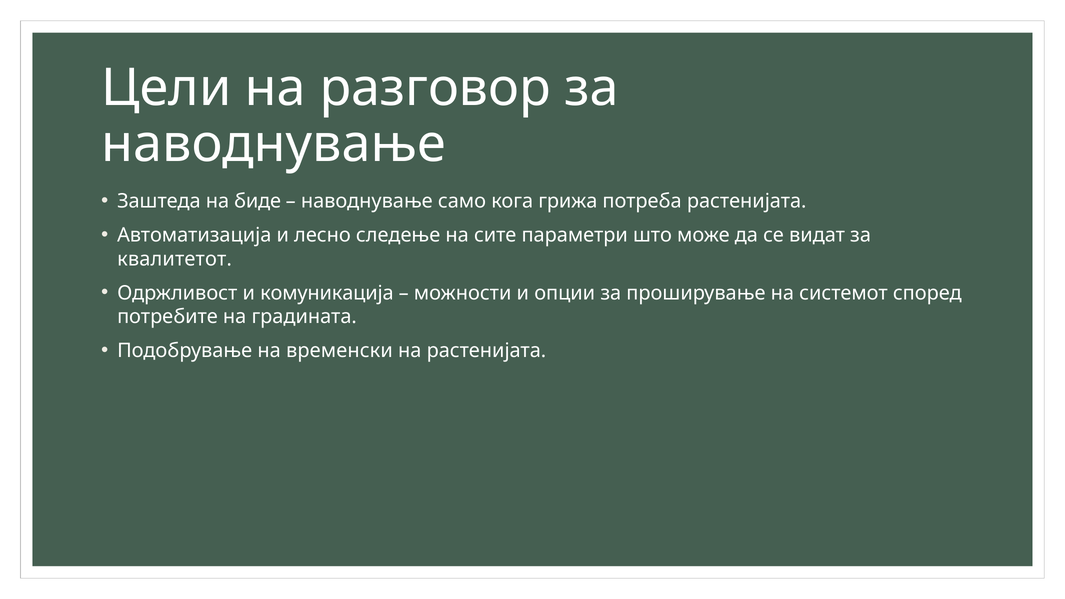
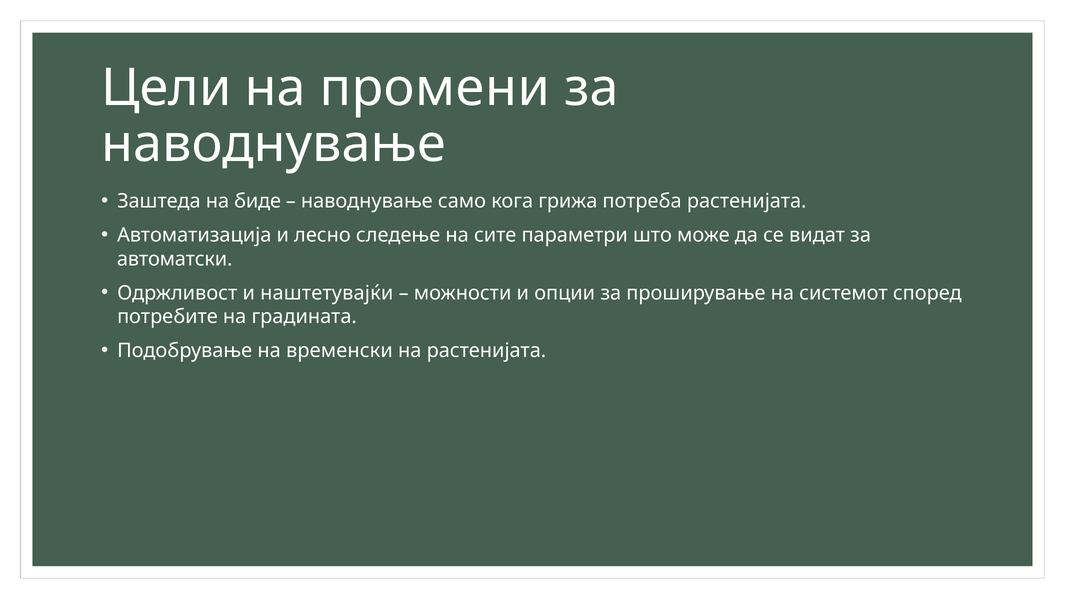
разговор: разговор -> промени
квалитетот: квалитетот -> автоматски
комуникација: комуникација -> наштетувајќи
